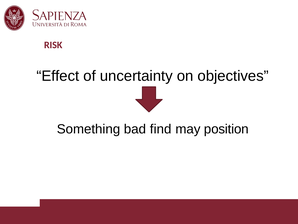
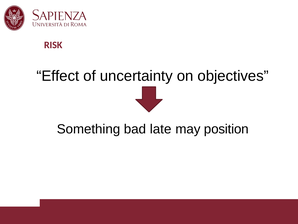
find: find -> late
